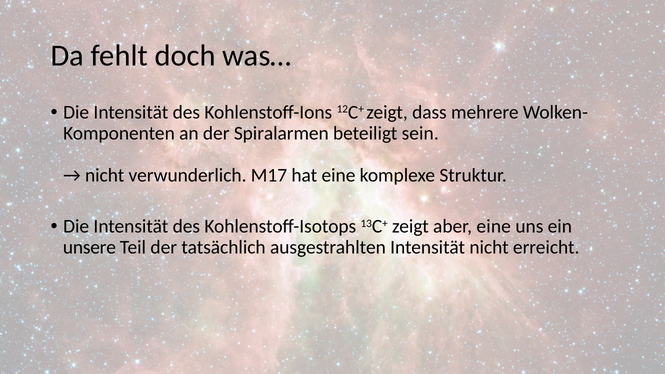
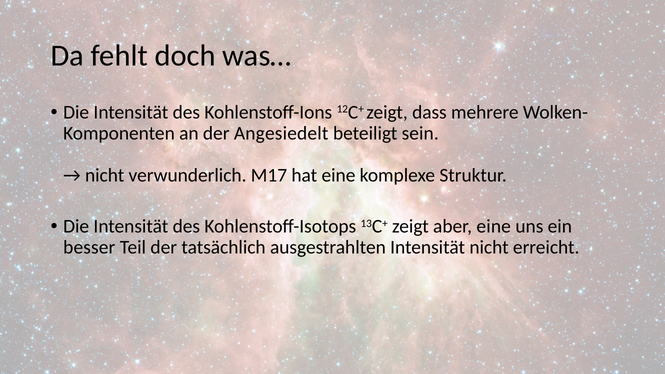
Spiralarmen: Spiralarmen -> Angesiedelt
unsere: unsere -> besser
